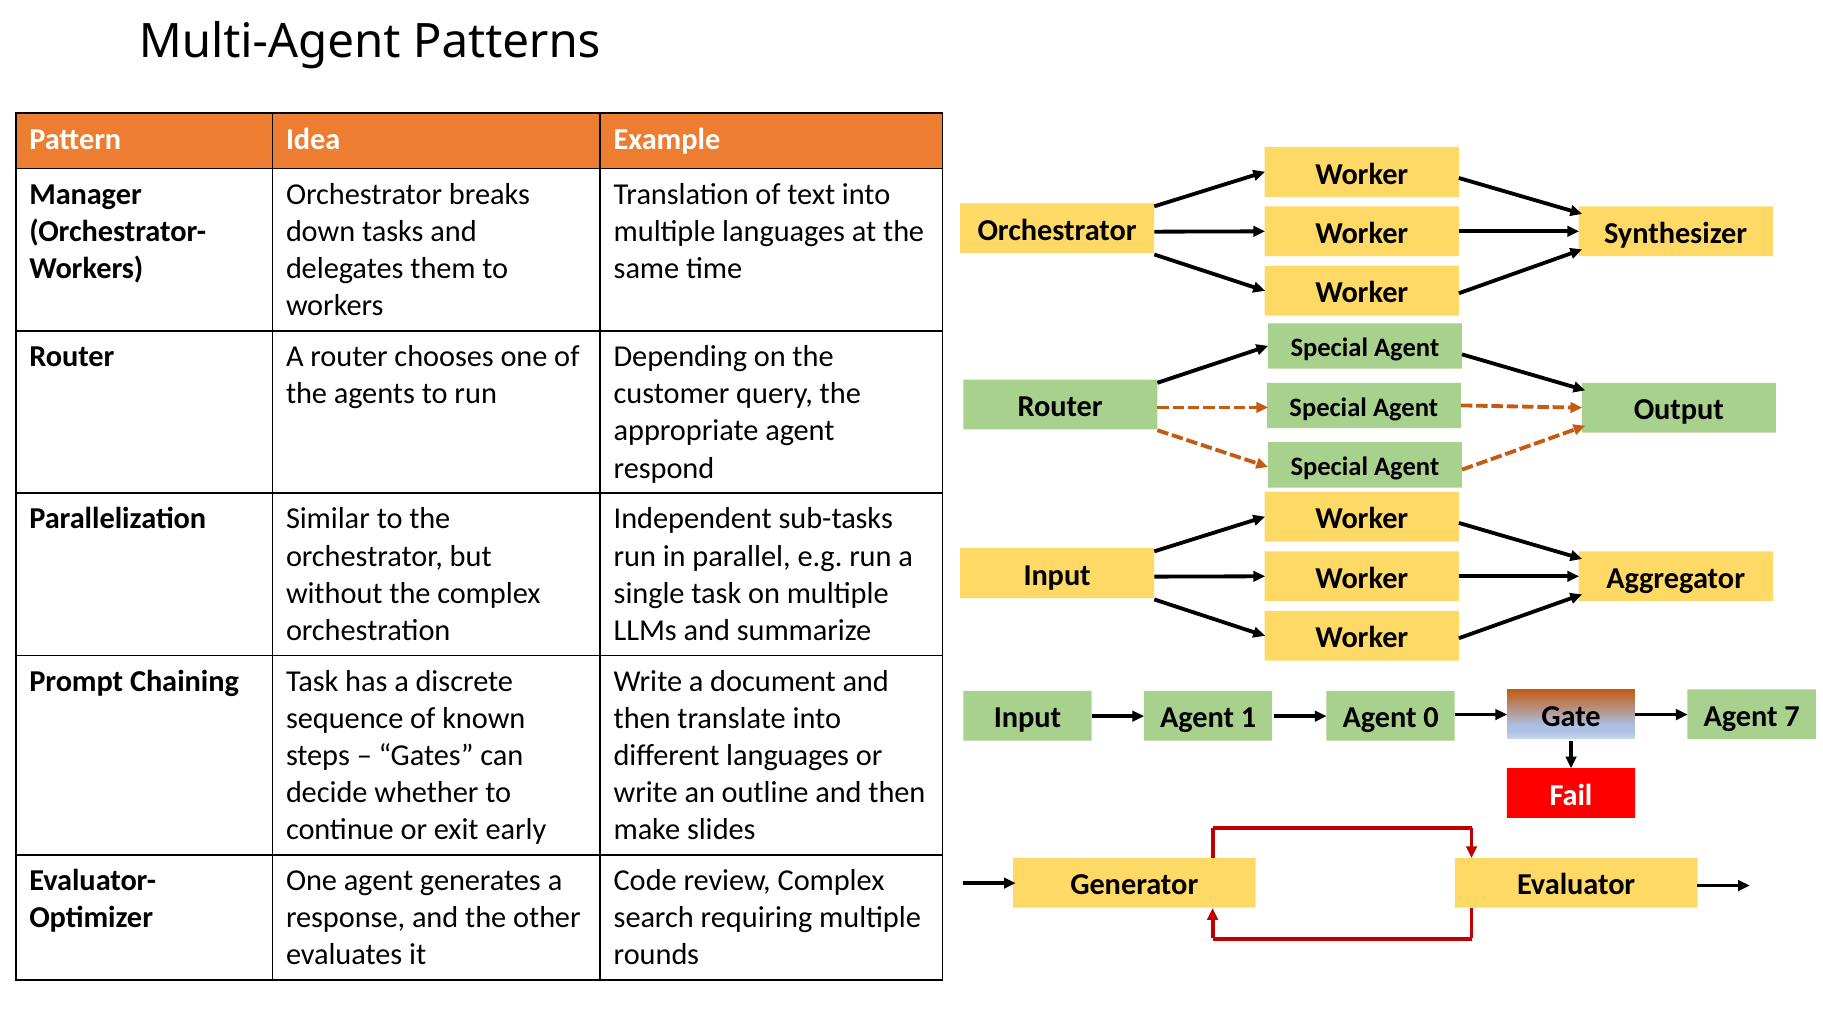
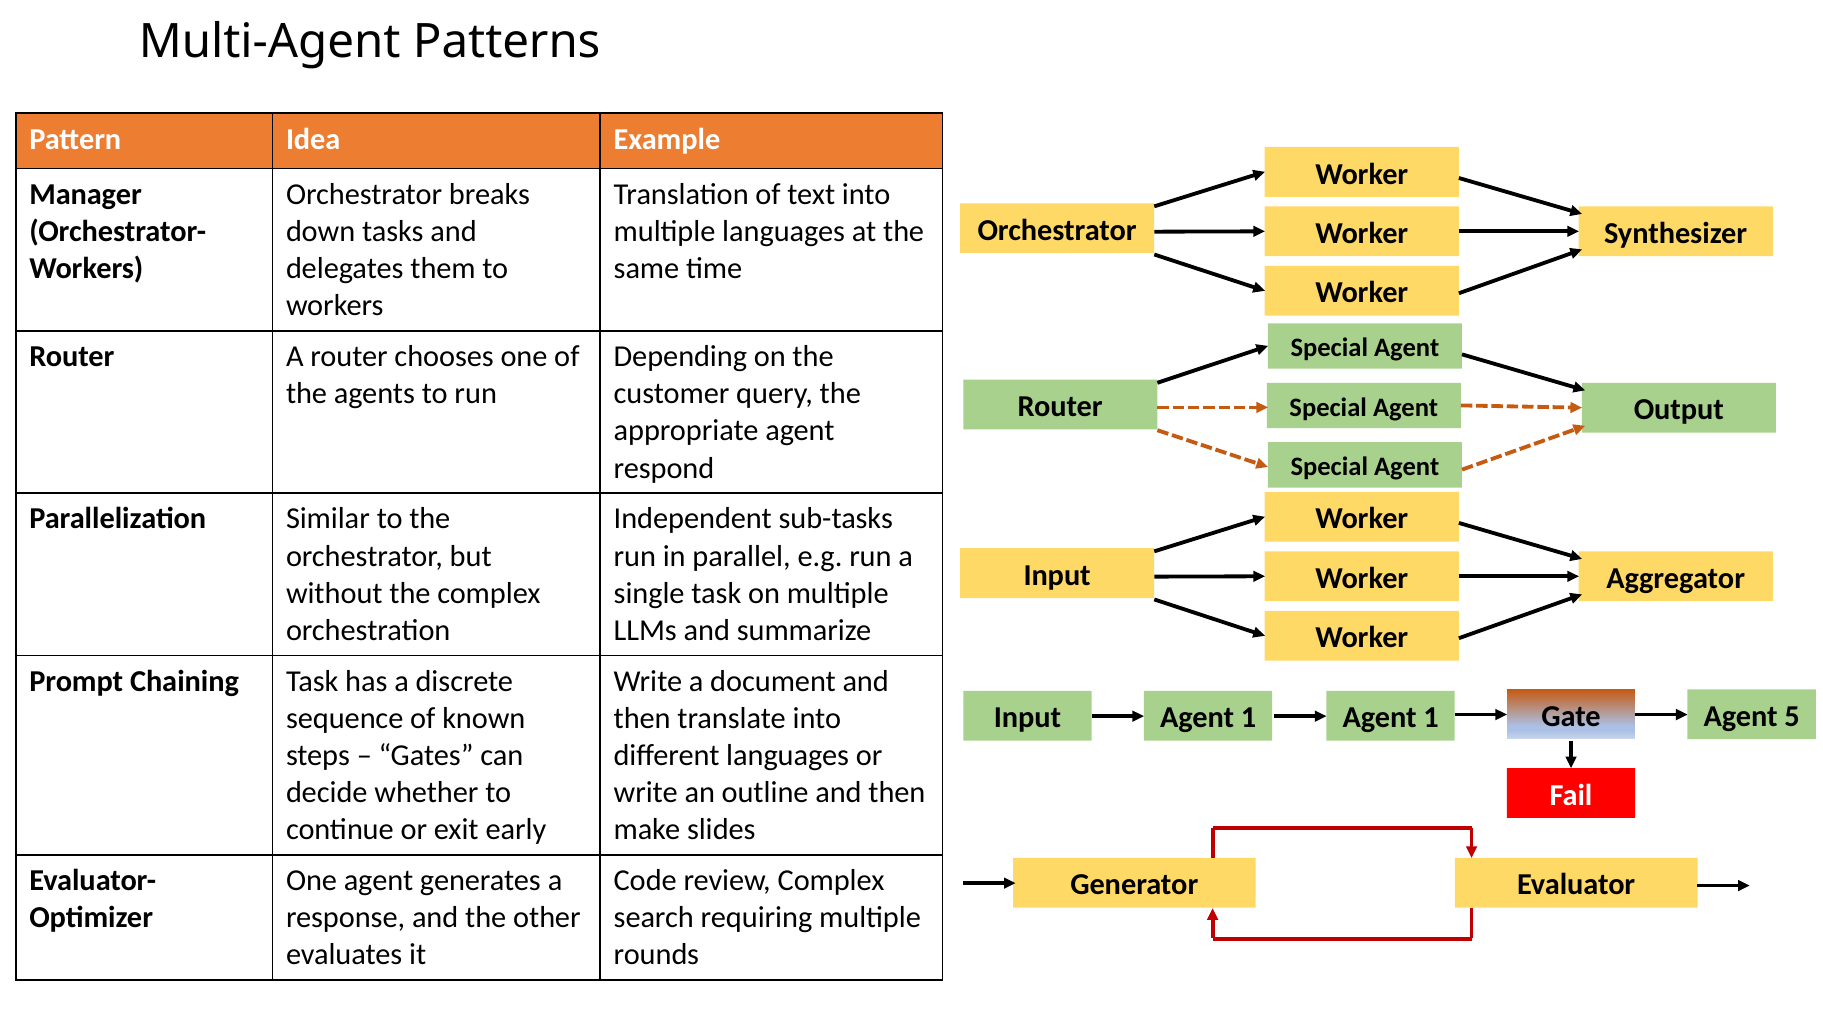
7: 7 -> 5
1 Agent 0: 0 -> 1
